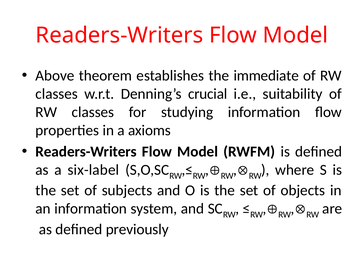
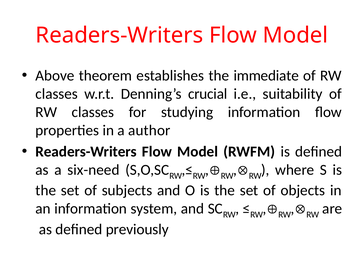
axioms: axioms -> author
six-label: six-label -> six-need
